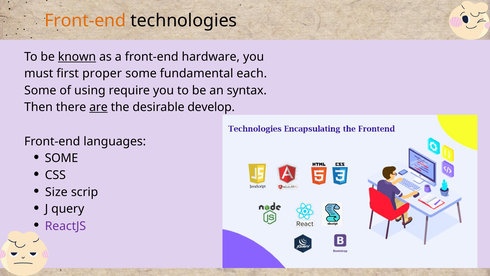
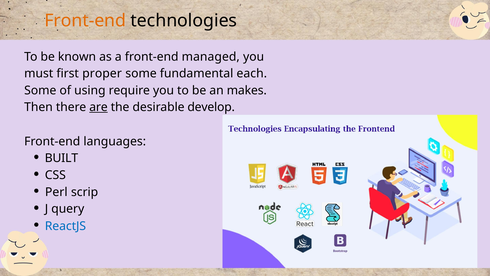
known underline: present -> none
hardware: hardware -> managed
syntax: syntax -> makes
SOME at (61, 158): SOME -> BUILT
Size: Size -> Perl
ReactJS colour: purple -> blue
